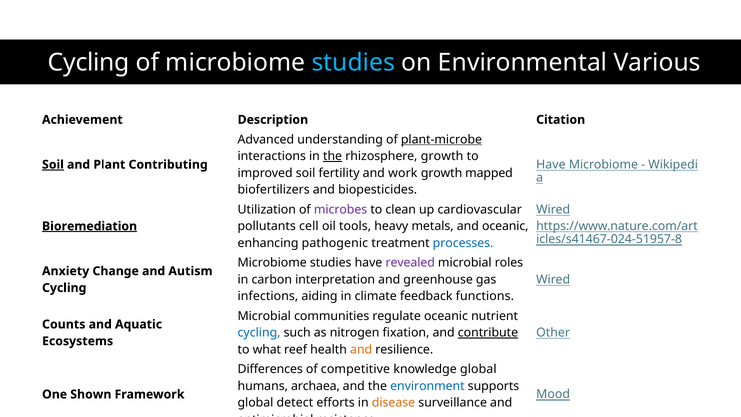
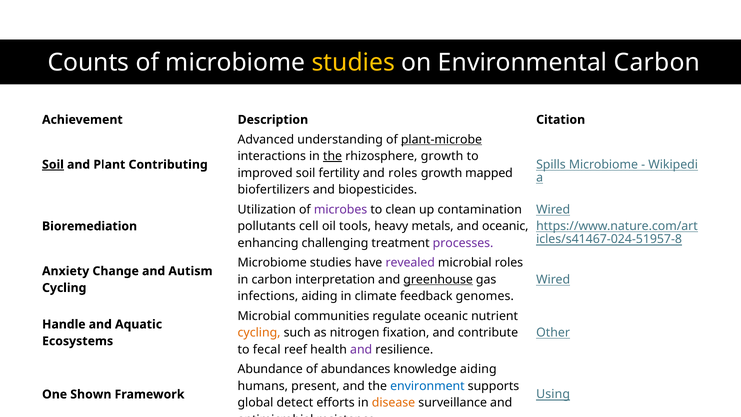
Cycling at (89, 63): Cycling -> Counts
studies at (353, 63) colour: light blue -> yellow
Environmental Various: Various -> Carbon
Have at (551, 165): Have -> Spills
and work: work -> roles
cardiovascular: cardiovascular -> contamination
Bioremediation underline: present -> none
pathogenic: pathogenic -> challenging
processes colour: blue -> purple
greenhouse underline: none -> present
functions: functions -> genomes
Counts: Counts -> Handle
cycling at (259, 333) colour: blue -> orange
contribute underline: present -> none
what: what -> fecal
and at (361, 349) colour: orange -> purple
Differences: Differences -> Abundance
competitive: competitive -> abundances
knowledge global: global -> aiding
archaea: archaea -> present
Mood: Mood -> Using
